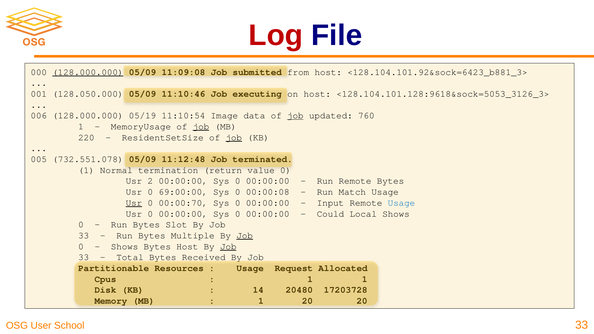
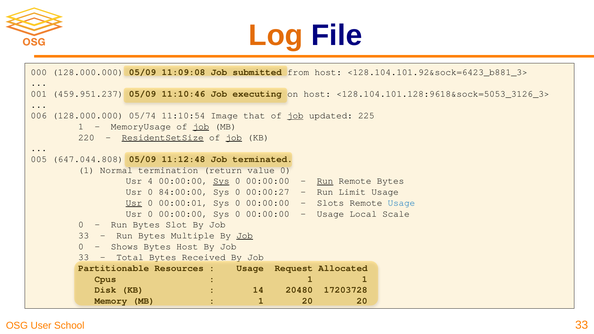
Log colour: red -> orange
128.000.000 at (88, 72) underline: present -> none
128.050.000: 128.050.000 -> 459.951.237
05/19: 05/19 -> 05/74
data: data -> that
760: 760 -> 225
ResidentSetSize underline: none -> present
732.551.078: 732.551.078 -> 647.044.808
2: 2 -> 4
Sys at (221, 181) underline: none -> present
Run at (325, 181) underline: none -> present
69:00:00: 69:00:00 -> 84:00:00
00:00:08: 00:00:08 -> 00:00:27
Match: Match -> Limit
00:00:70: 00:00:70 -> 00:00:01
Input: Input -> Slots
Could at (330, 214): Could -> Usage
Local Shows: Shows -> Scale
Job at (228, 246) underline: present -> none
